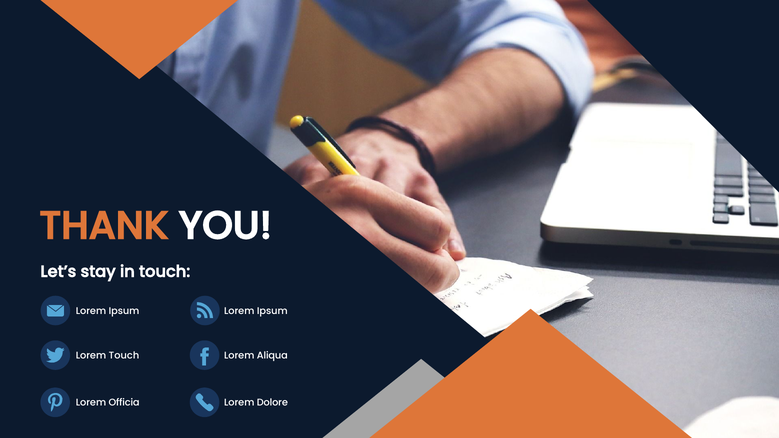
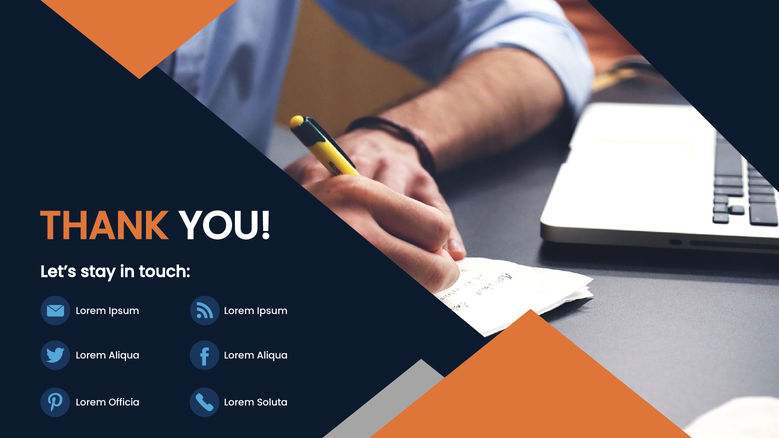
Touch at (124, 356): Touch -> Aliqua
Dolore: Dolore -> Soluta
